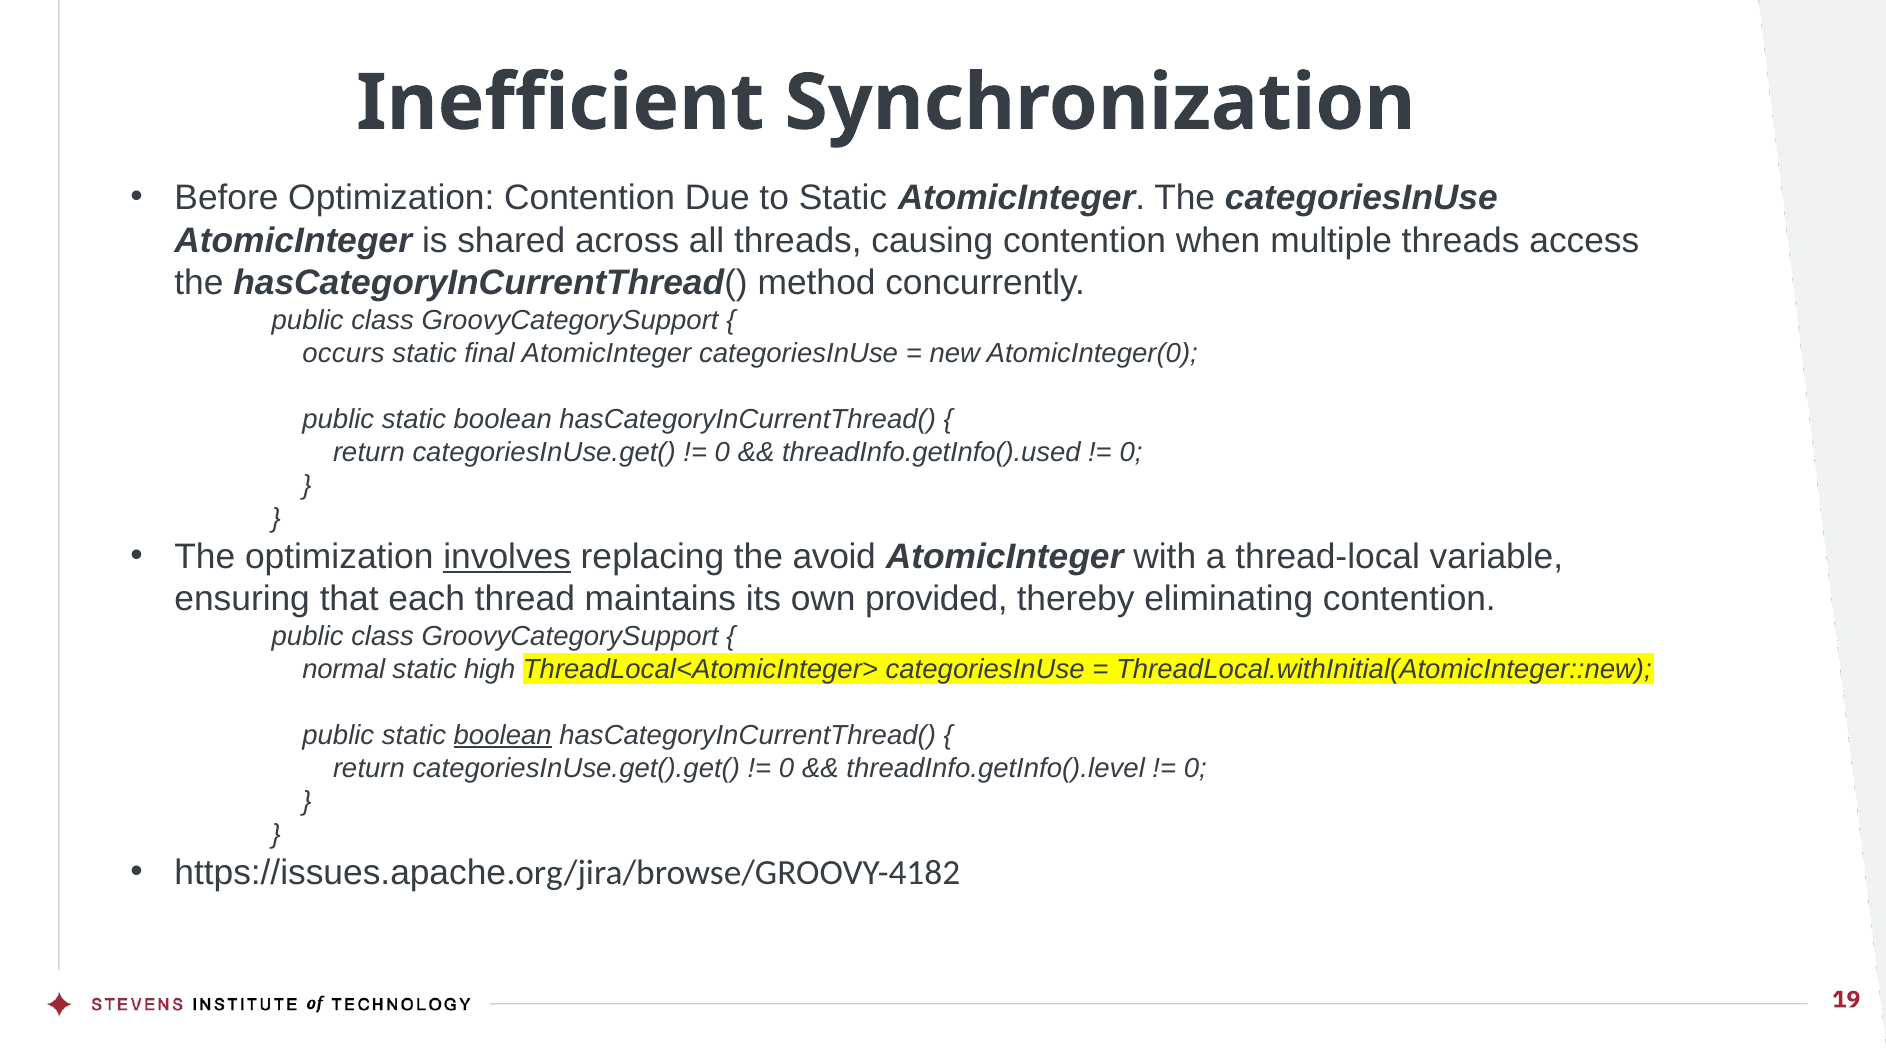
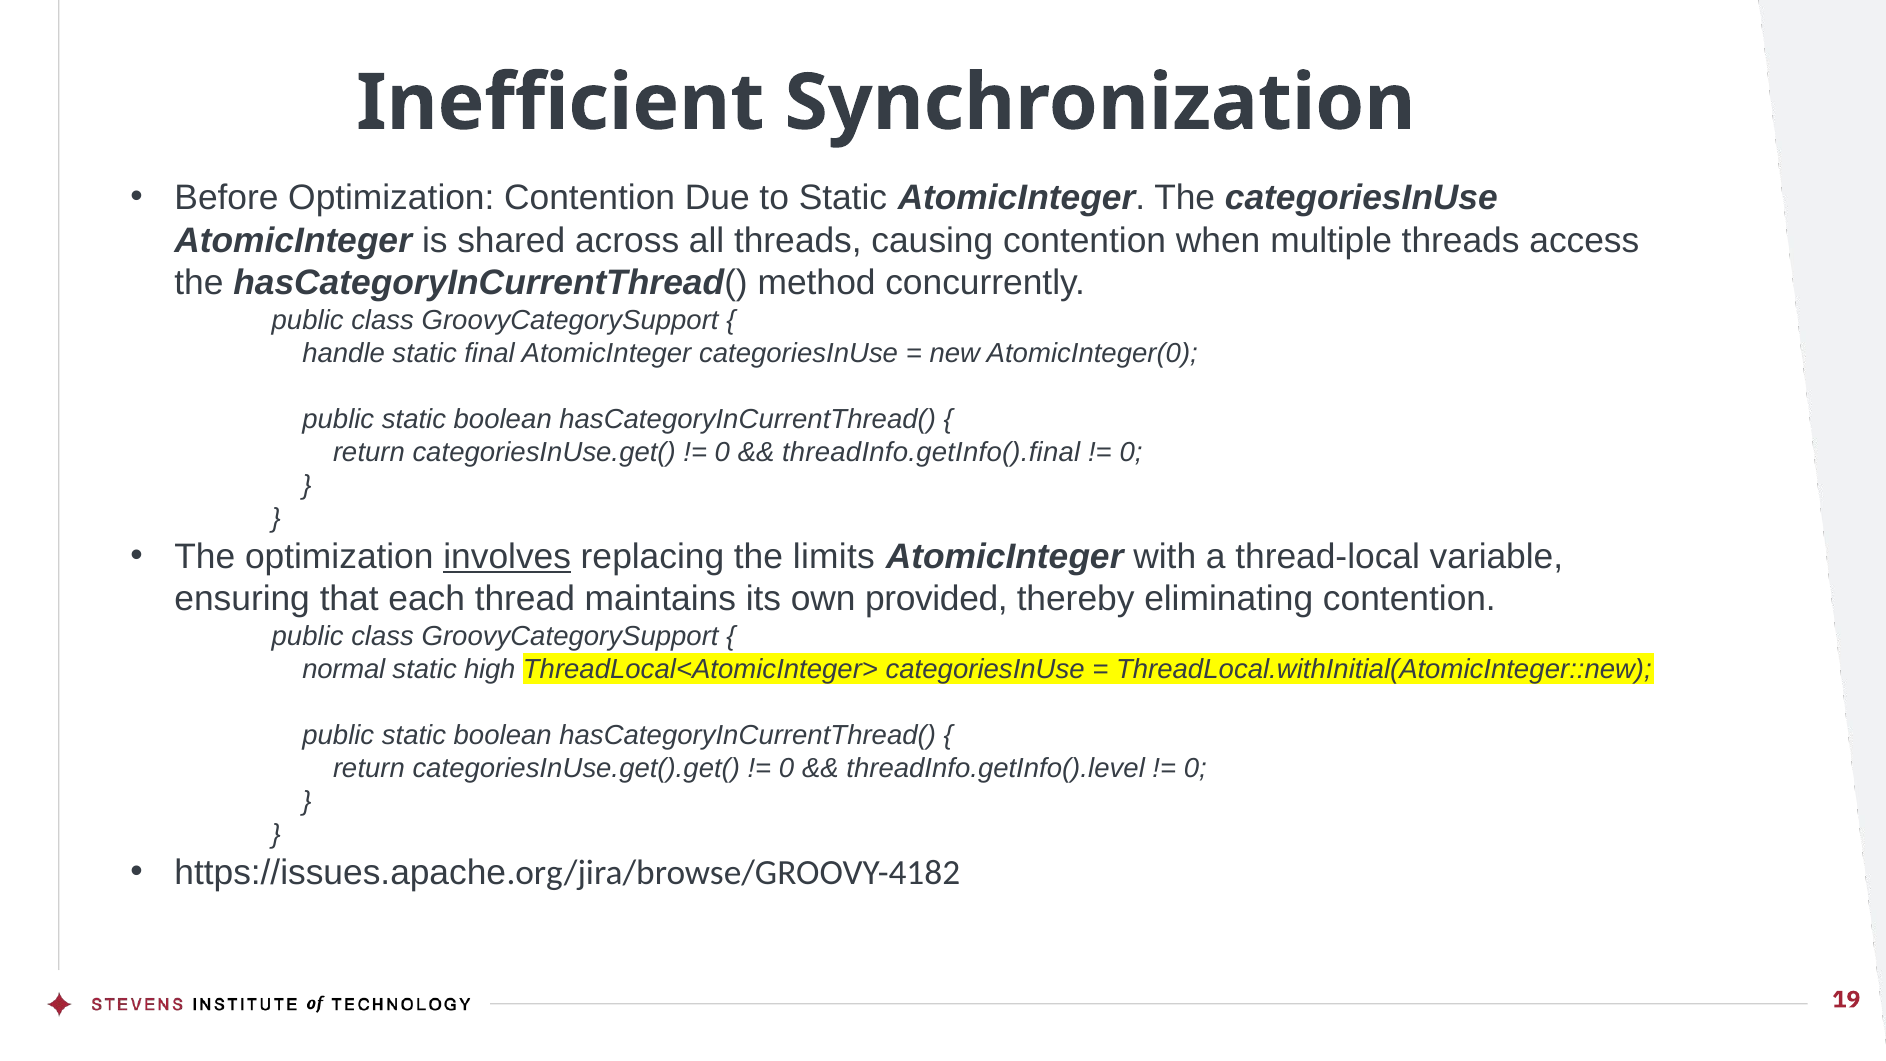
occurs: occurs -> handle
threadInfo.getInfo().used: threadInfo.getInfo().used -> threadInfo.getInfo().final
avoid: avoid -> limits
boolean at (503, 735) underline: present -> none
